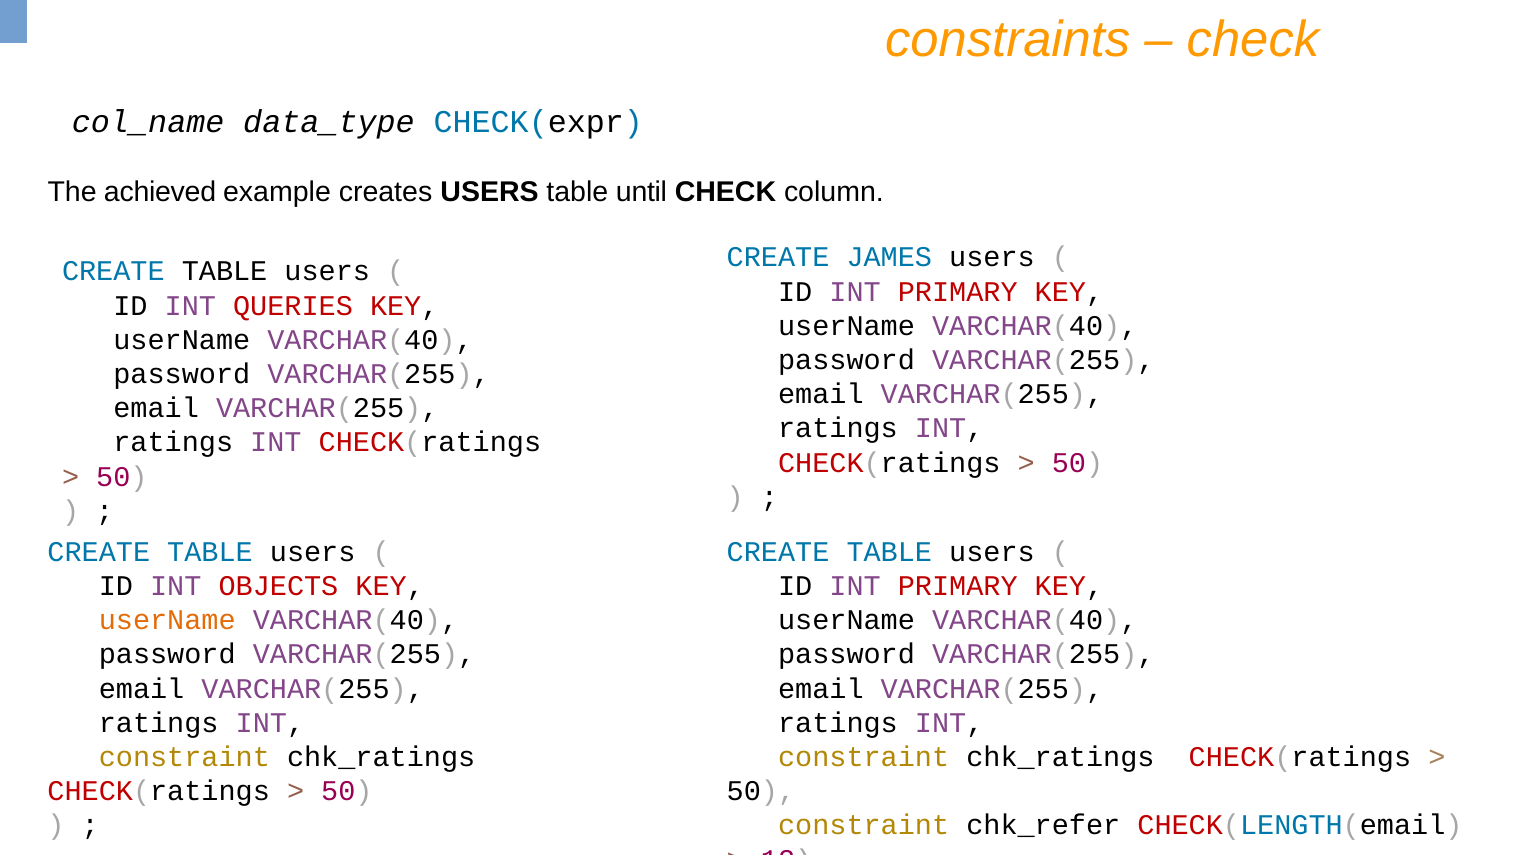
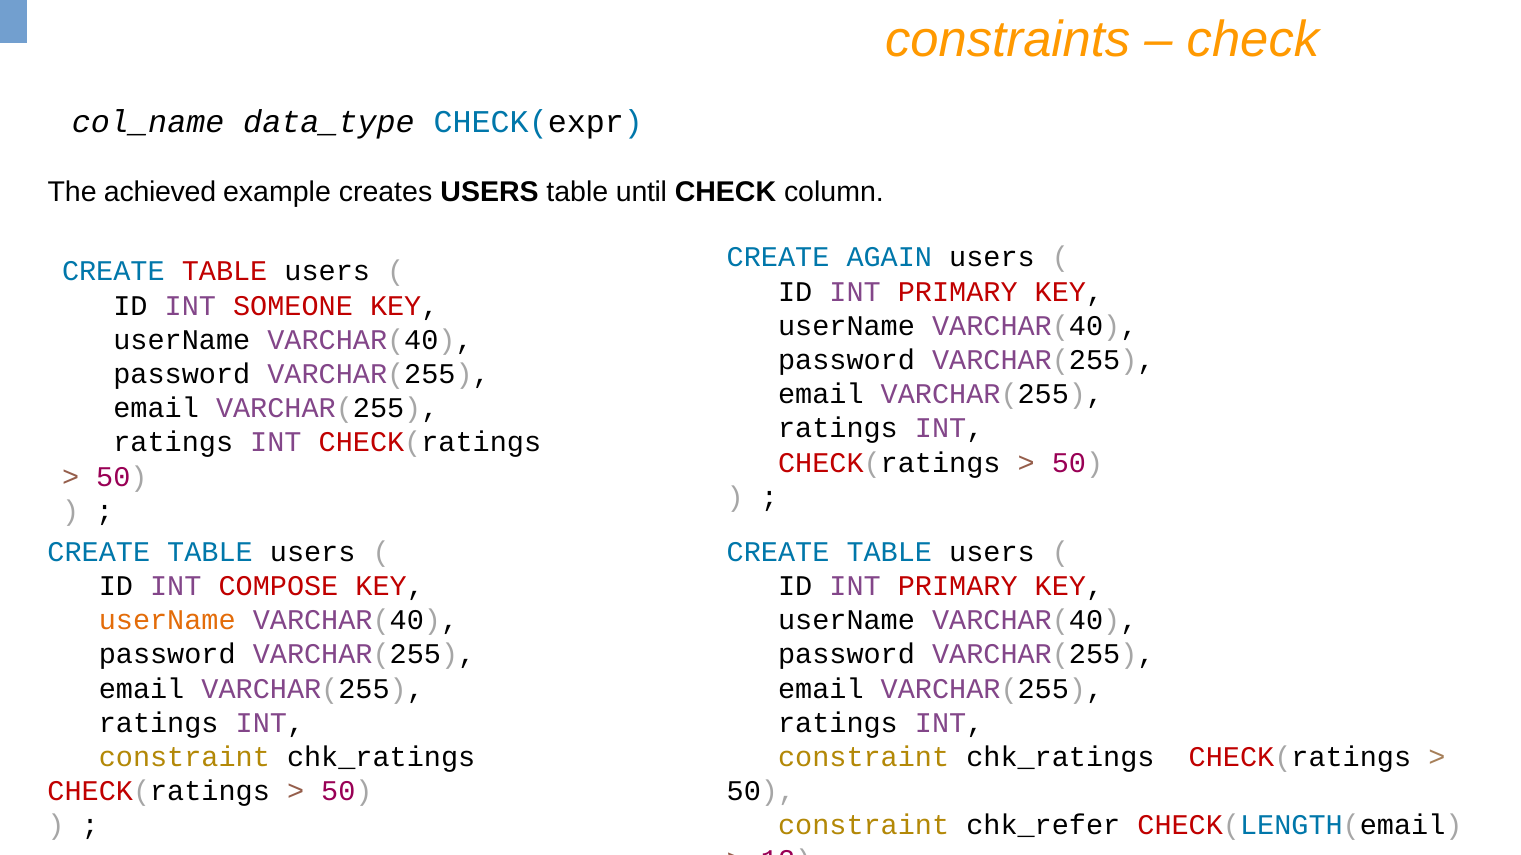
JAMES: JAMES -> AGAIN
TABLE at (225, 272) colour: black -> red
QUERIES: QUERIES -> SOMEONE
OBJECTS: OBJECTS -> COMPOSE
